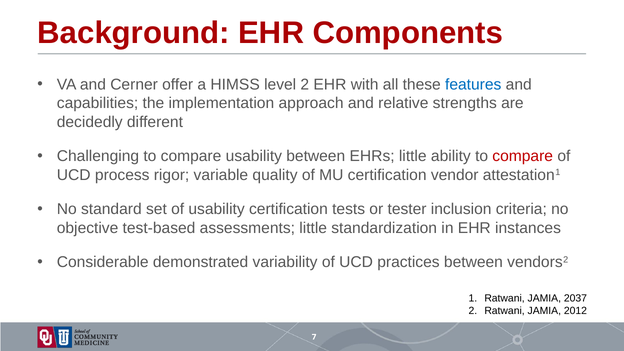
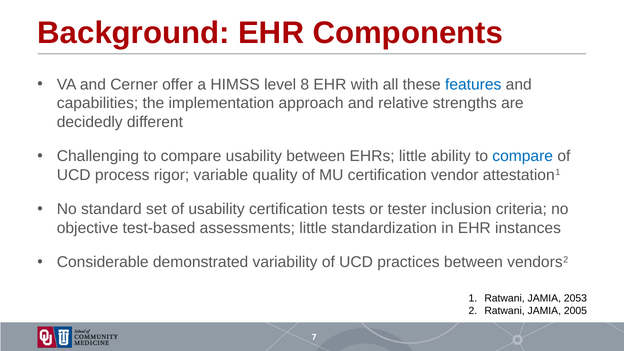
level 2: 2 -> 8
compare at (523, 156) colour: red -> blue
2037: 2037 -> 2053
2012: 2012 -> 2005
